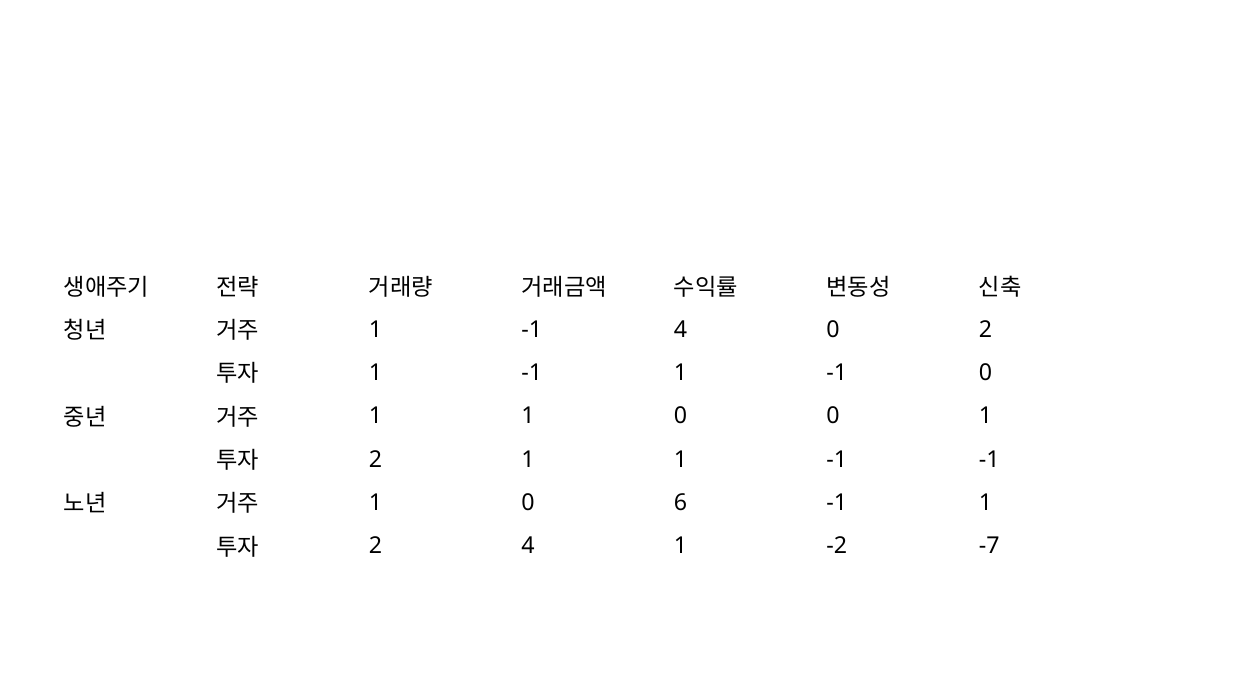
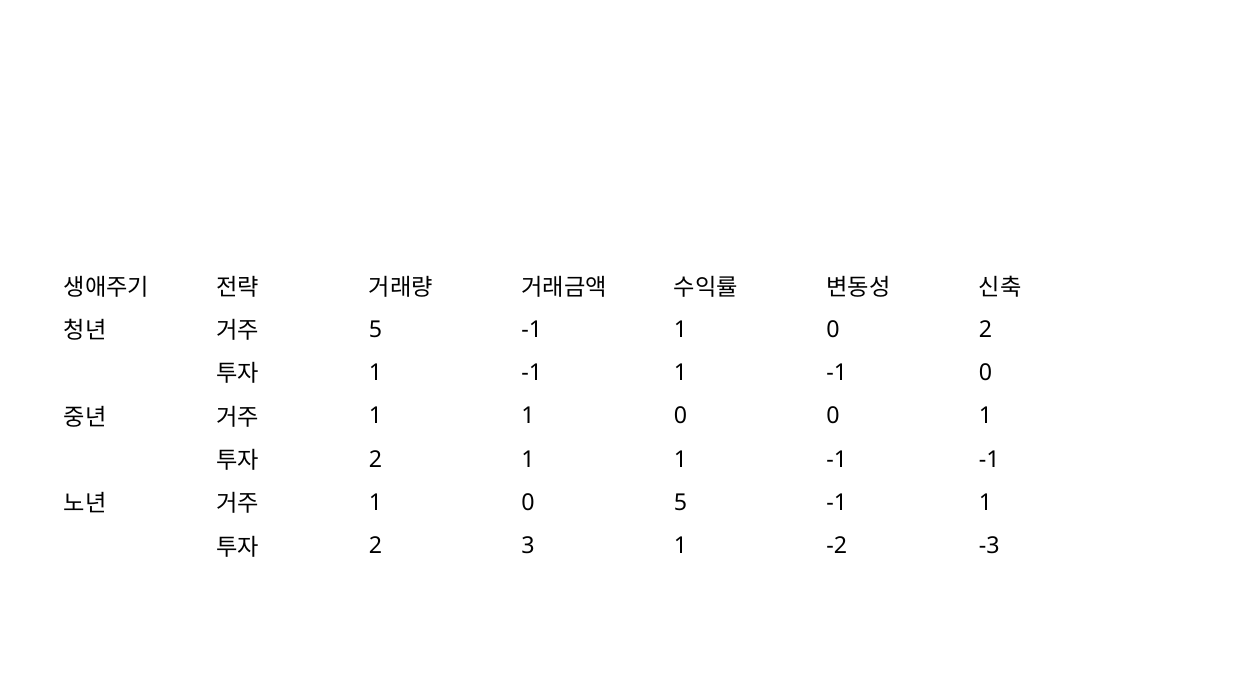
1 at (375, 329): 1 -> 5
4 at (680, 329): 4 -> 1
0 6: 6 -> 5
2 4: 4 -> 3
-7: -7 -> -3
